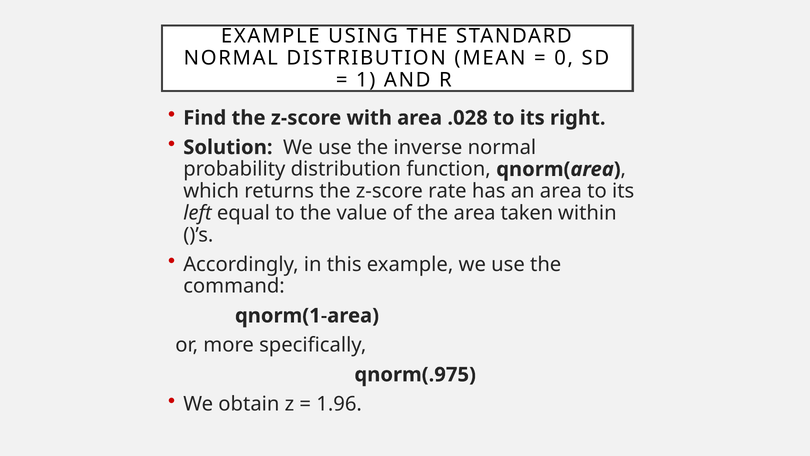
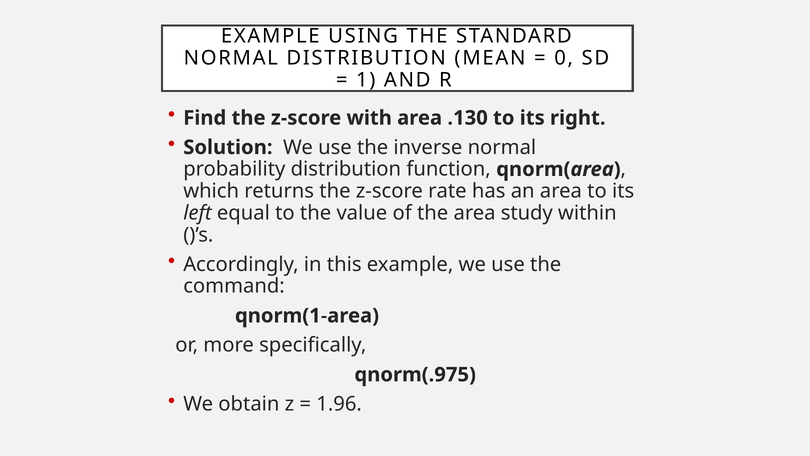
.028: .028 -> .130
taken: taken -> study
